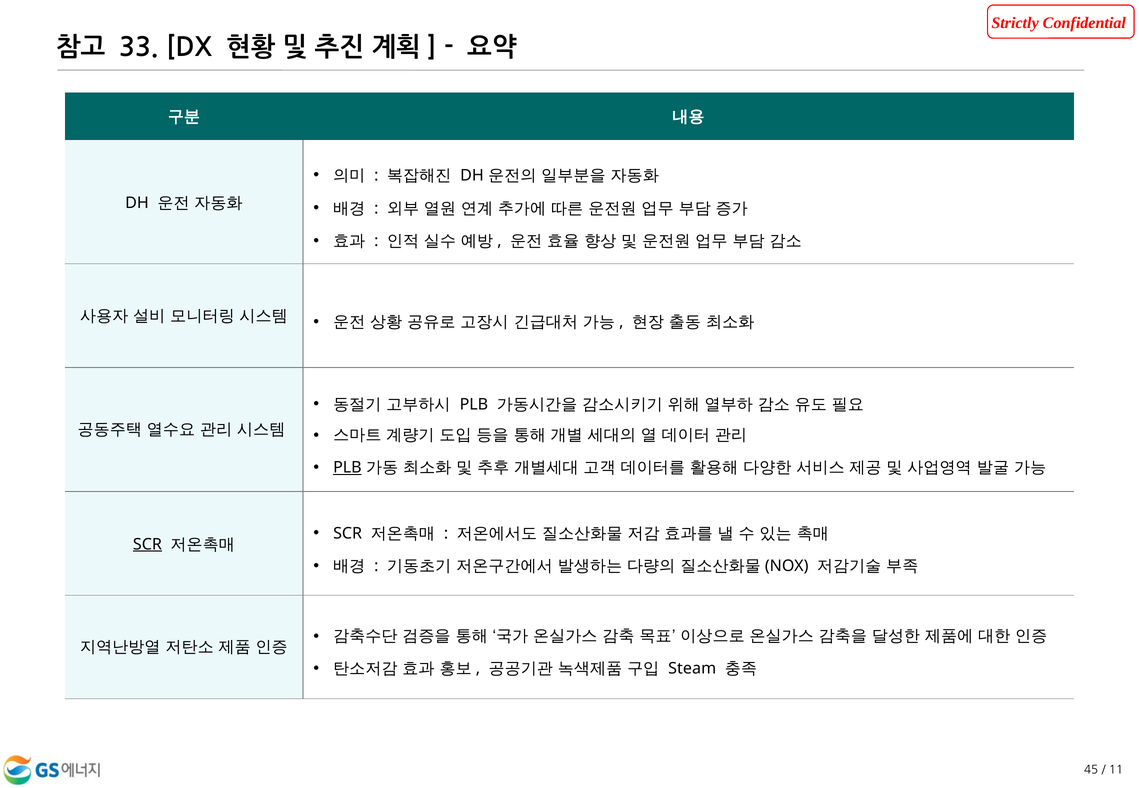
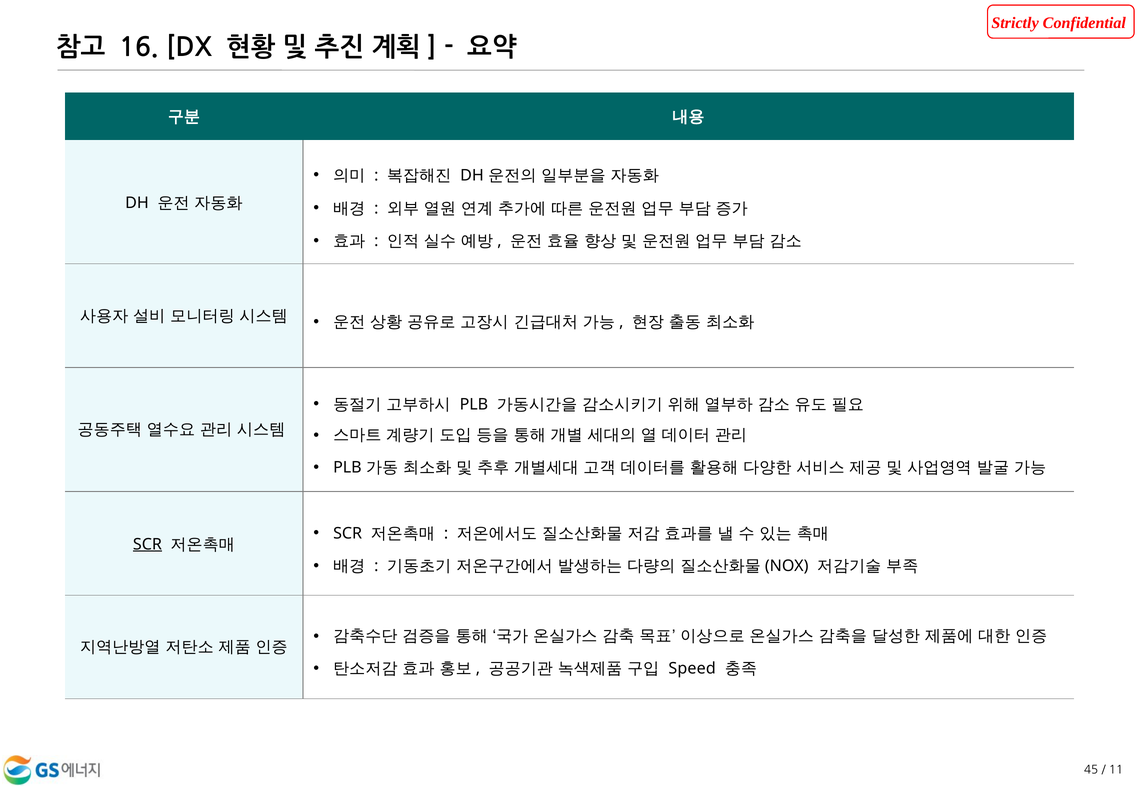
33: 33 -> 16
PLB at (347, 468) underline: present -> none
Steam: Steam -> Speed
